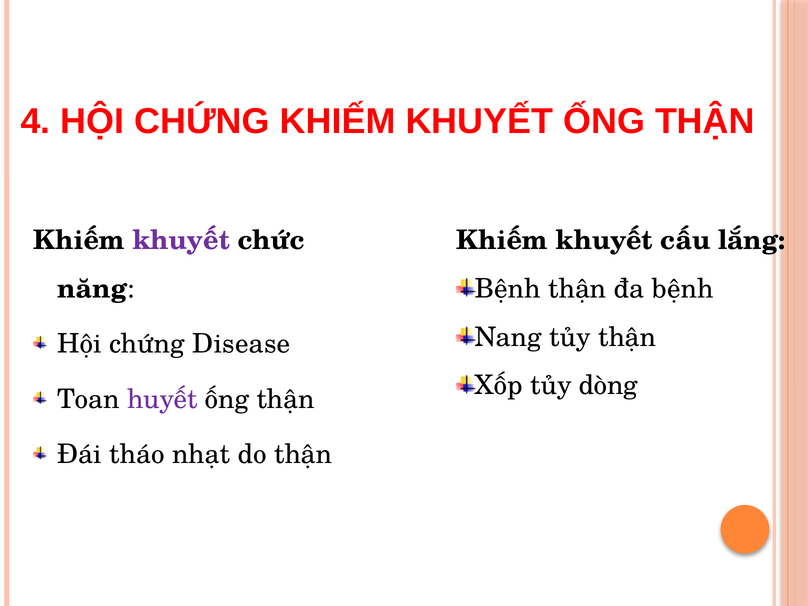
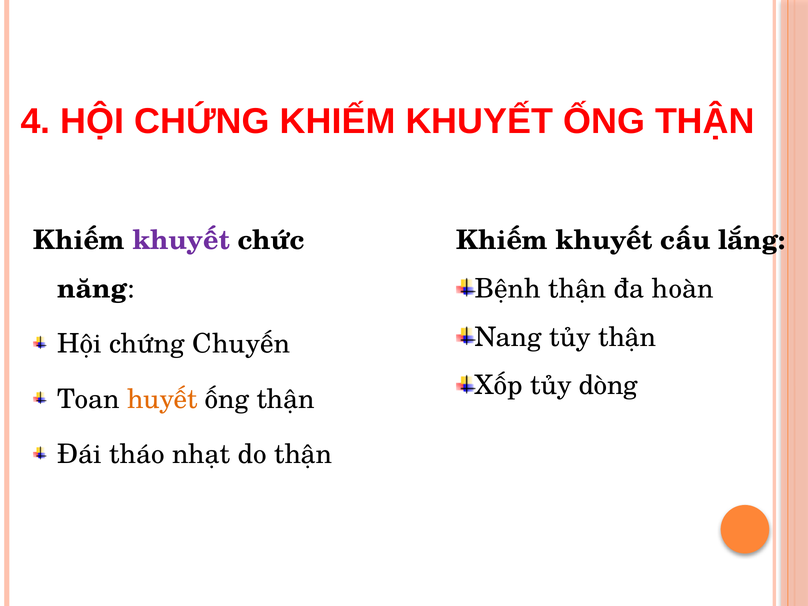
đa bệnh: bệnh -> hoàn
Disease: Disease -> Chuyến
huyết colour: purple -> orange
